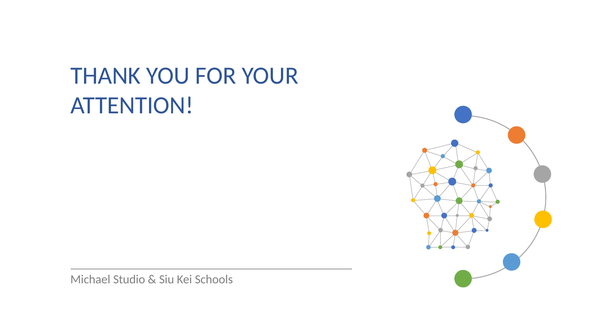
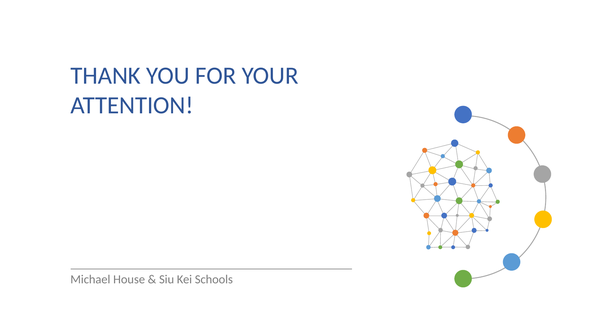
Studio: Studio -> House
